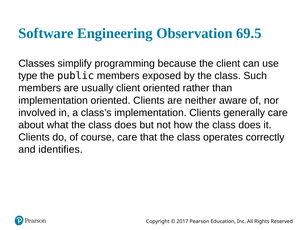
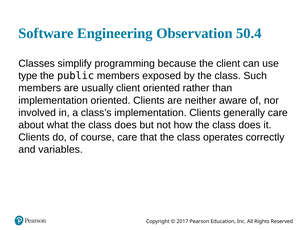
69.5: 69.5 -> 50.4
identifies: identifies -> variables
